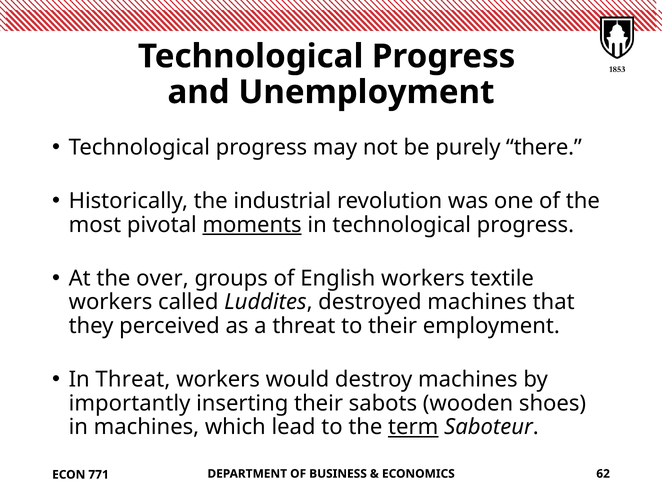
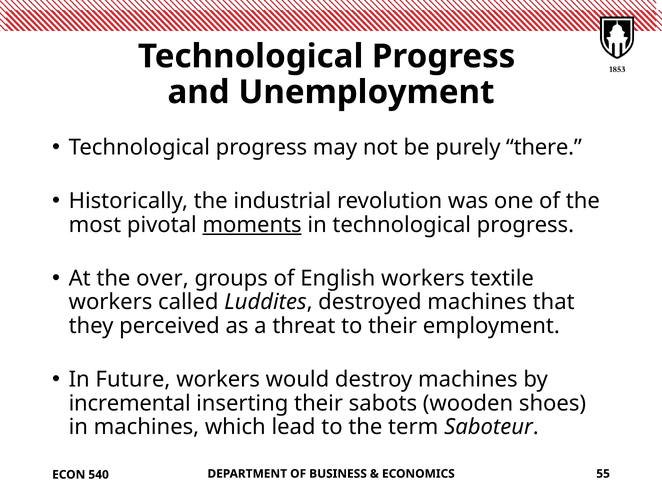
In Threat: Threat -> Future
importantly: importantly -> incremental
term underline: present -> none
62: 62 -> 55
771: 771 -> 540
